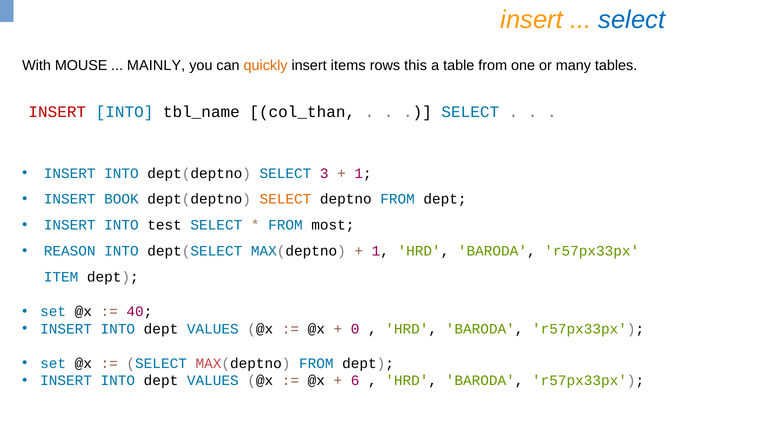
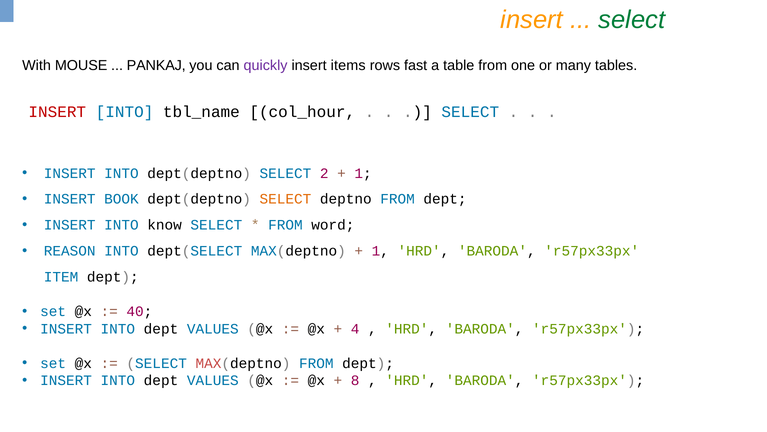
select at (632, 20) colour: blue -> green
MAINLY: MAINLY -> PANKAJ
quickly colour: orange -> purple
this: this -> fast
col_than: col_than -> col_hour
3: 3 -> 2
test: test -> know
most: most -> word
0: 0 -> 4
6: 6 -> 8
